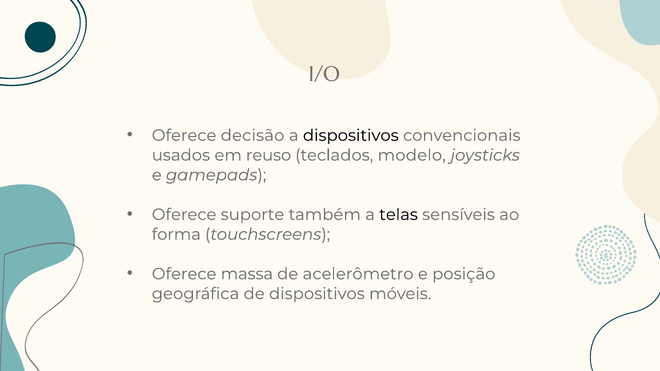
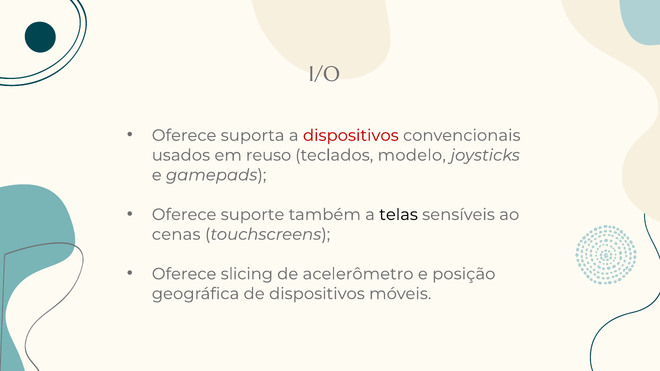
decisão: decisão -> suporta
dispositivos at (351, 136) colour: black -> red
forma: forma -> cenas
massa: massa -> slicing
